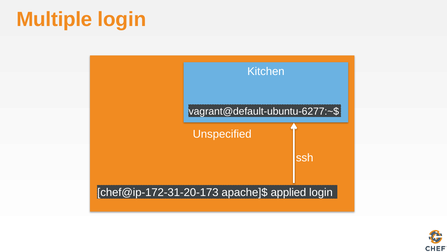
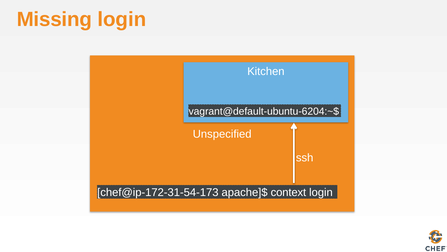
Multiple: Multiple -> Missing
vagrant@default-ubuntu-6277:~$: vagrant@default-ubuntu-6277:~$ -> vagrant@default-ubuntu-6204:~$
chef@ip-172-31-20-173: chef@ip-172-31-20-173 -> chef@ip-172-31-54-173
applied: applied -> context
